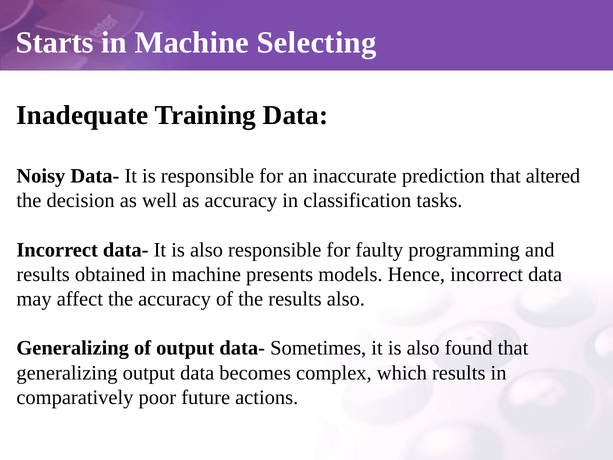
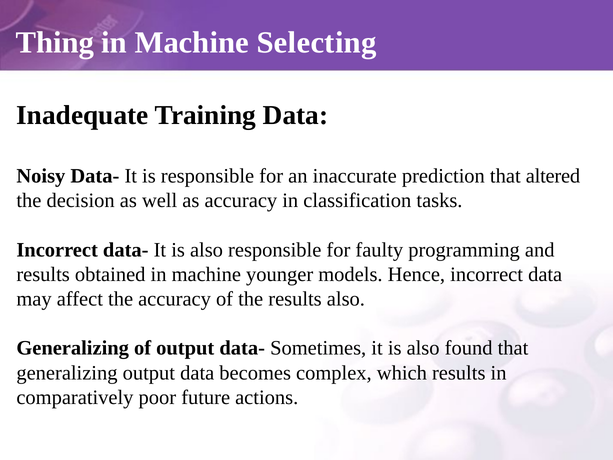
Starts: Starts -> Thing
presents: presents -> younger
